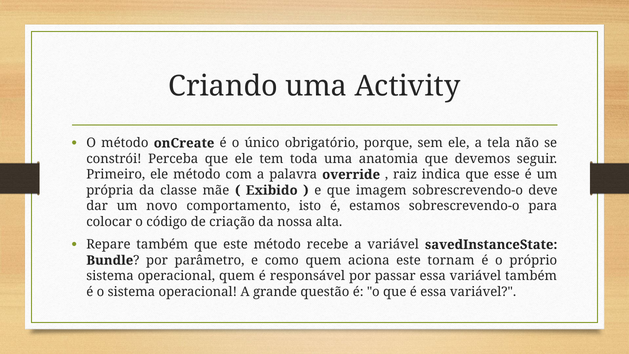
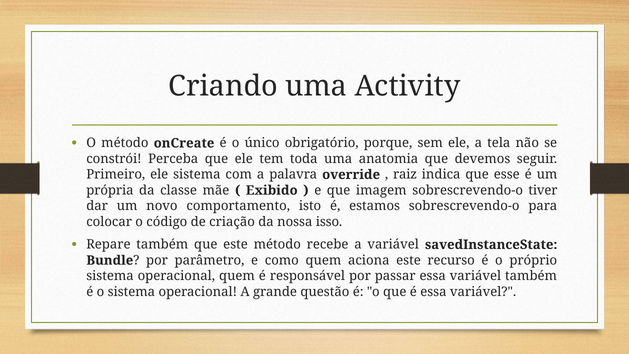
ele método: método -> sistema
deve: deve -> tiver
alta: alta -> isso
tornam: tornam -> recurso
